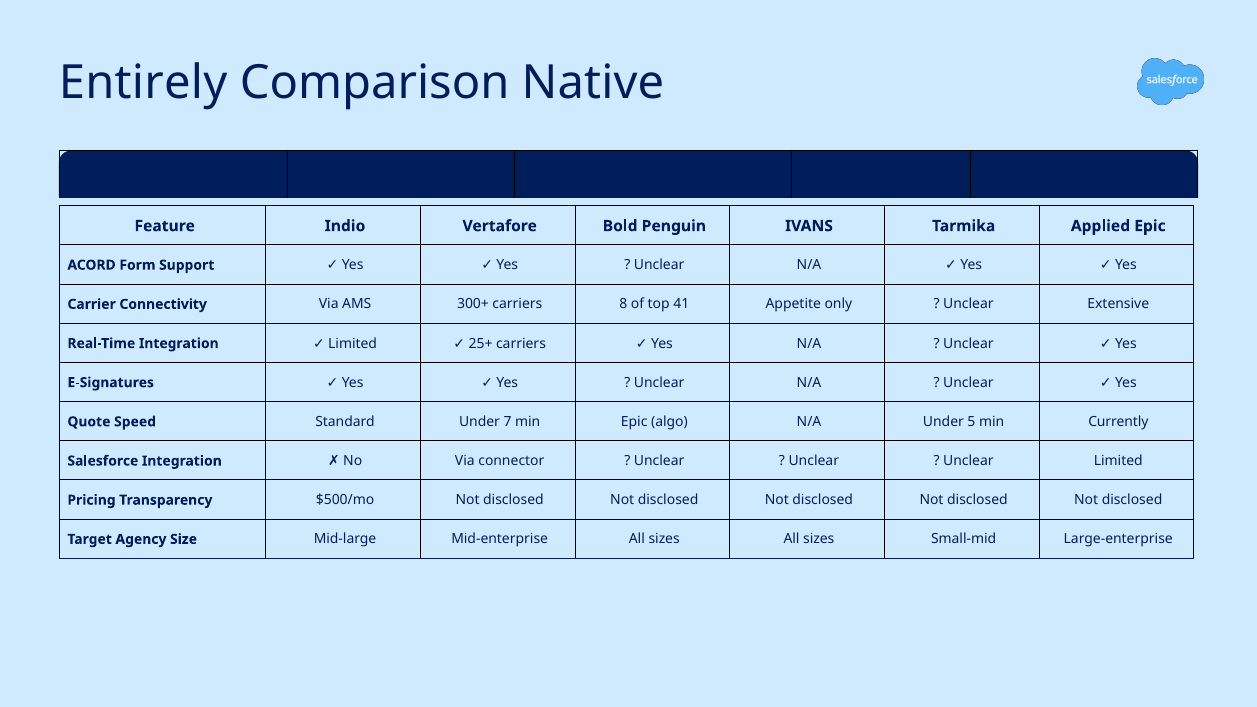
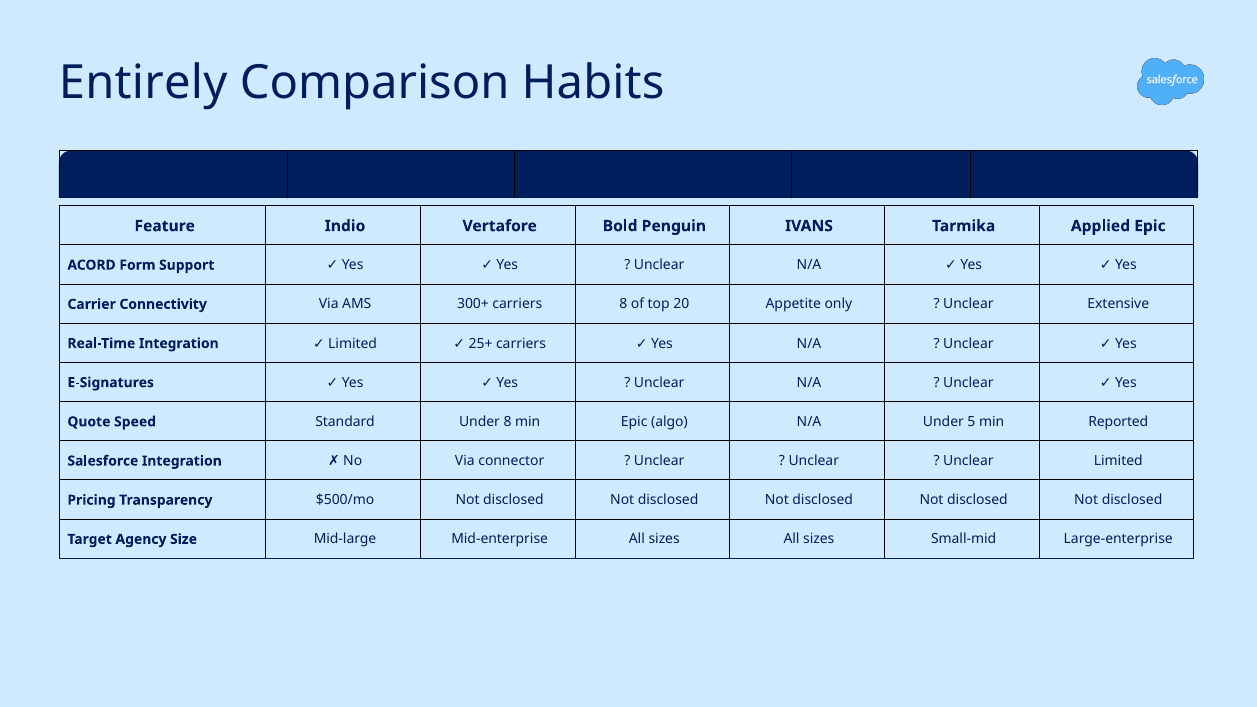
Native: Native -> Habits
41: 41 -> 20
Under 7: 7 -> 8
Currently: Currently -> Reported
